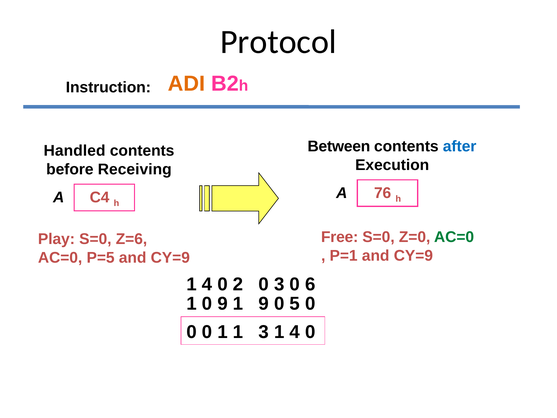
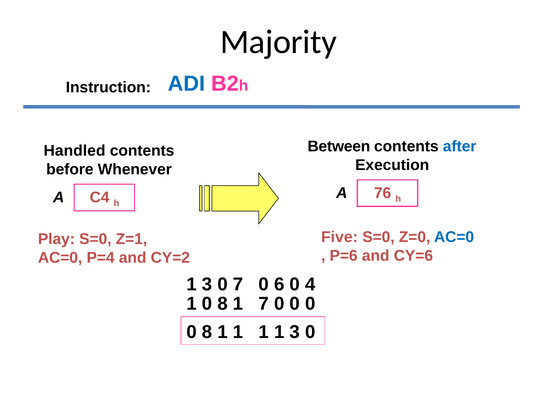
Protocol: Protocol -> Majority
ADI colour: orange -> blue
Receiving: Receiving -> Whenever
Free: Free -> Five
AC=0 at (454, 237) colour: green -> blue
Z=6: Z=6 -> Z=1
P=1: P=1 -> P=6
CY=9 at (413, 255): CY=9 -> CY=6
P=5: P=5 -> P=4
CY=9 at (170, 258): CY=9 -> CY=2
4 at (207, 284): 4 -> 3
0 2: 2 -> 7
0 3: 3 -> 6
6: 6 -> 4
1 0 9: 9 -> 8
1 9: 9 -> 7
5 at (295, 304): 5 -> 0
0 at (207, 332): 0 -> 8
3 at (264, 332): 3 -> 1
4 at (295, 332): 4 -> 3
